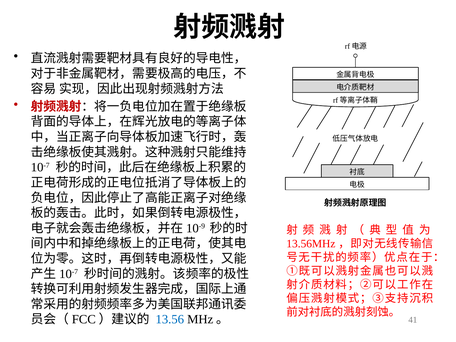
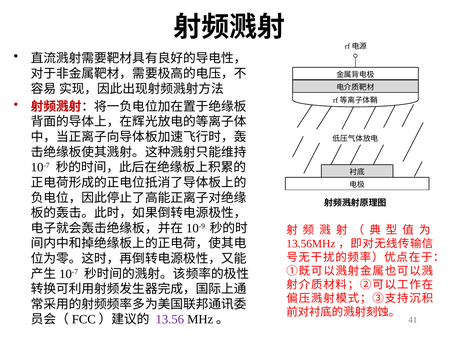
13.56 colour: blue -> purple
